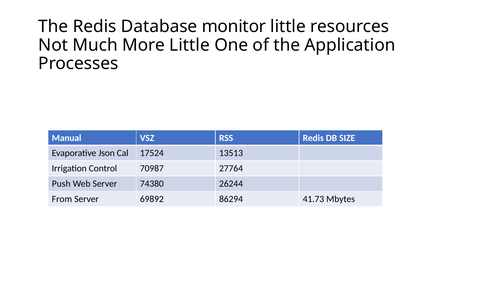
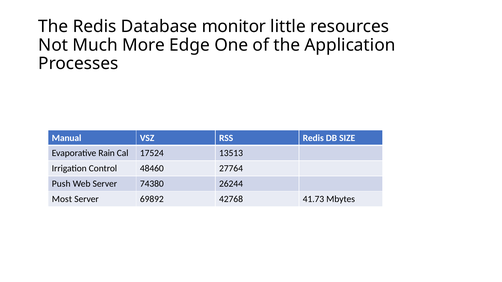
More Little: Little -> Edge
Json: Json -> Rain
70987: 70987 -> 48460
From: From -> Most
86294: 86294 -> 42768
